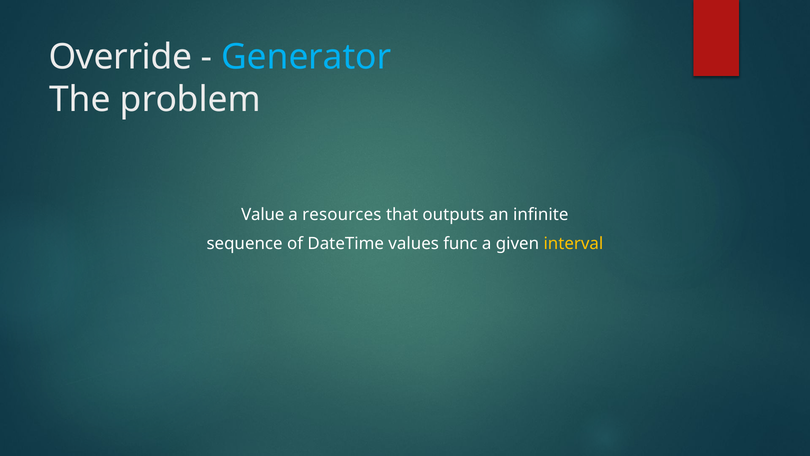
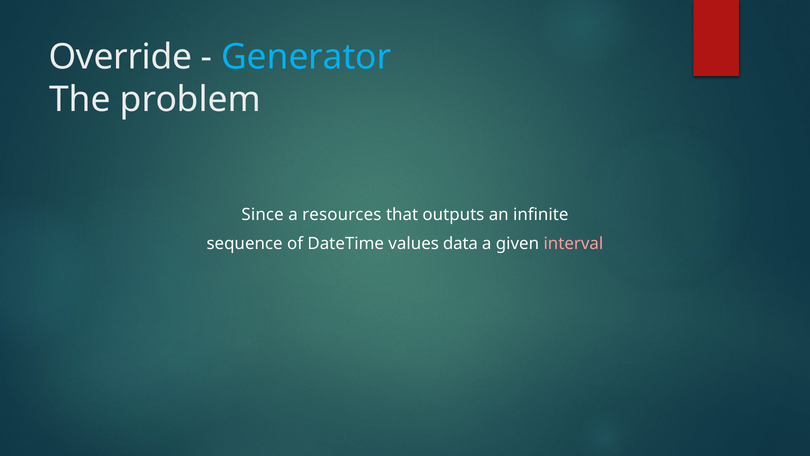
Value: Value -> Since
func: func -> data
interval colour: yellow -> pink
